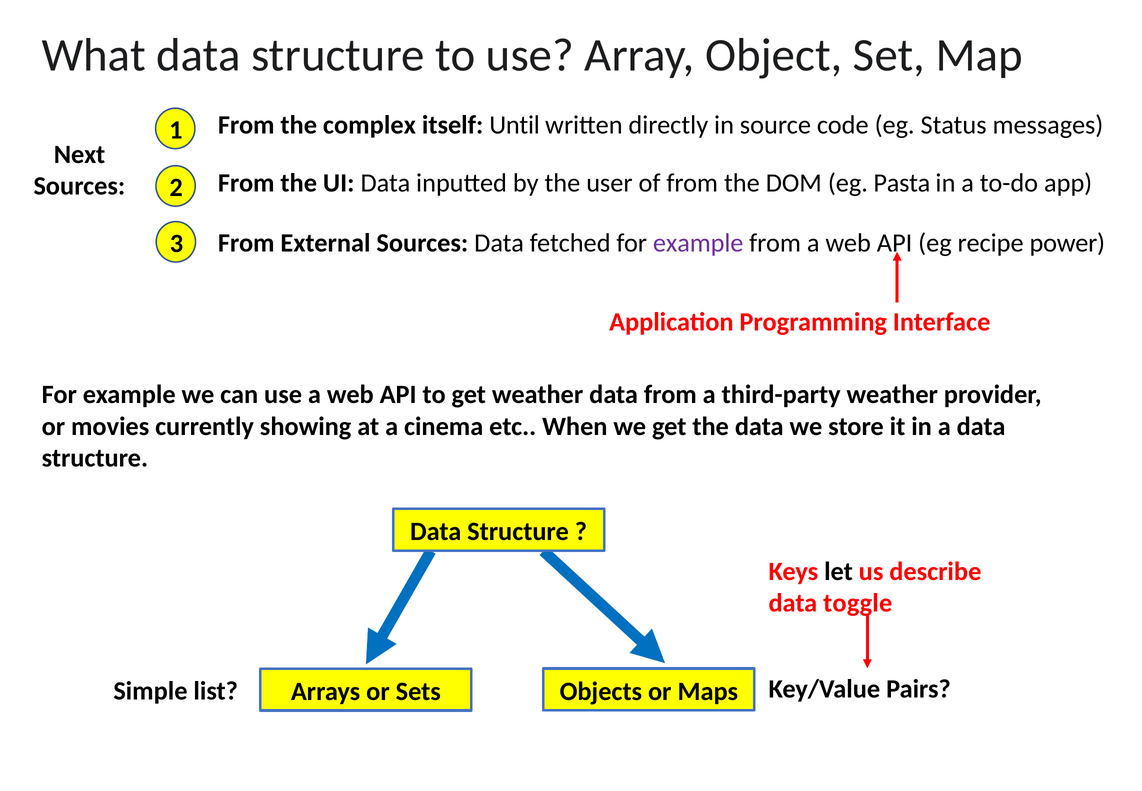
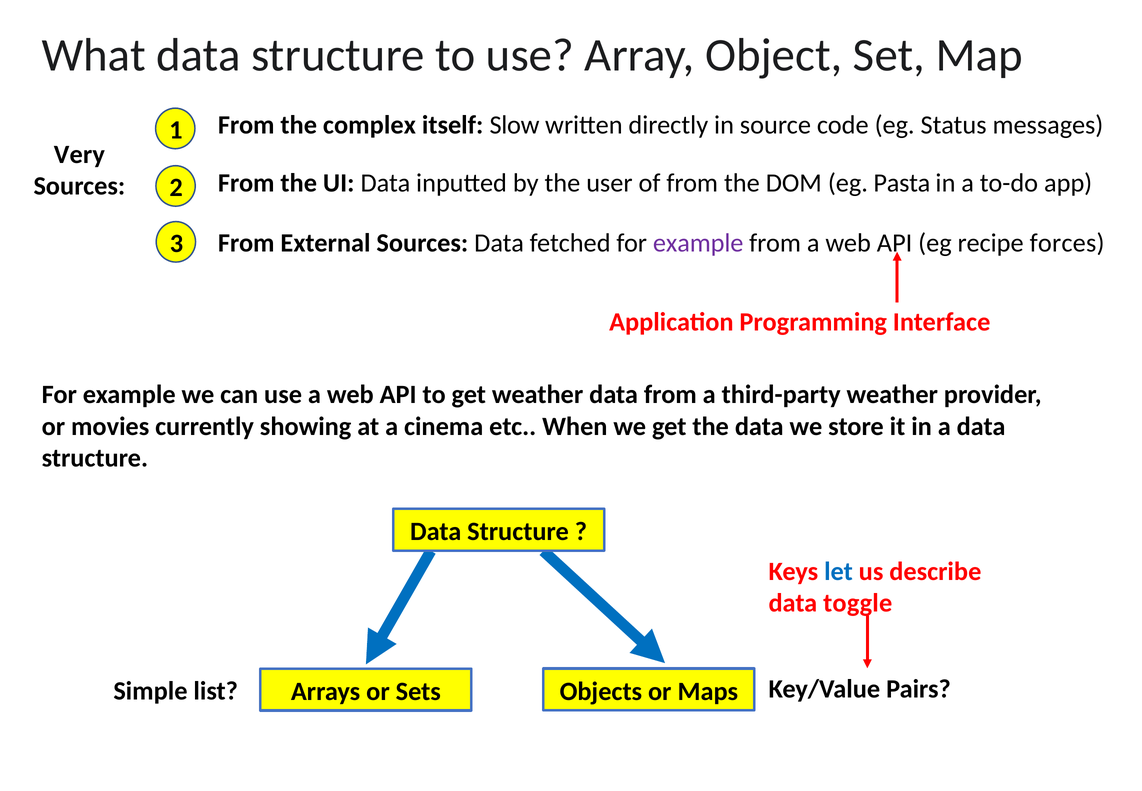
Until: Until -> Slow
Next: Next -> Very
power: power -> forces
let colour: black -> blue
